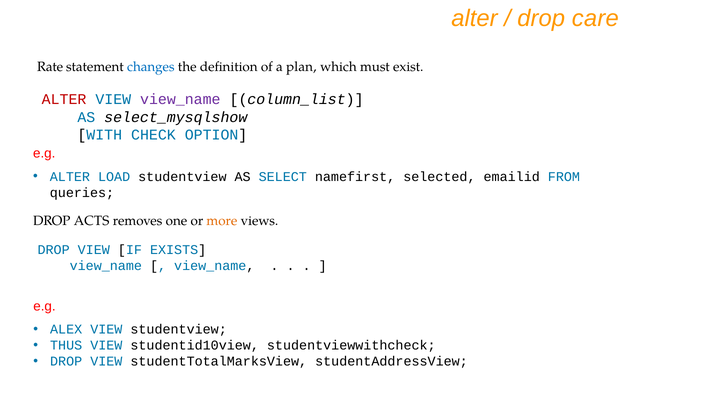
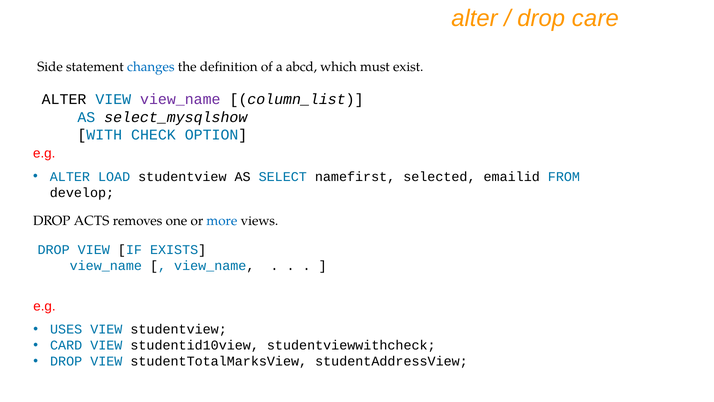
Rate: Rate -> Side
plan: plan -> abcd
ALTER at (64, 99) colour: red -> black
queries: queries -> develop
more colour: orange -> blue
ALEX: ALEX -> USES
THUS: THUS -> CARD
